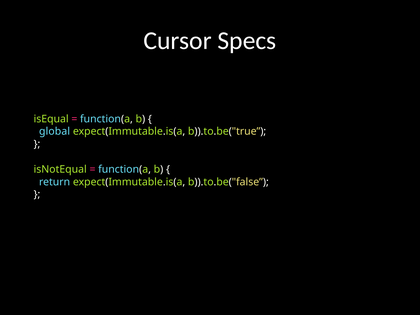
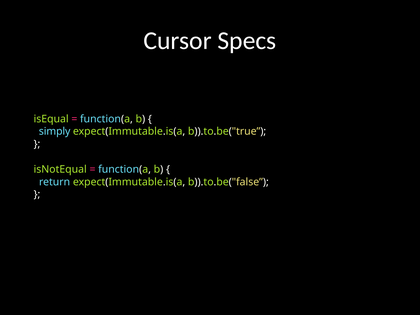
global: global -> simply
